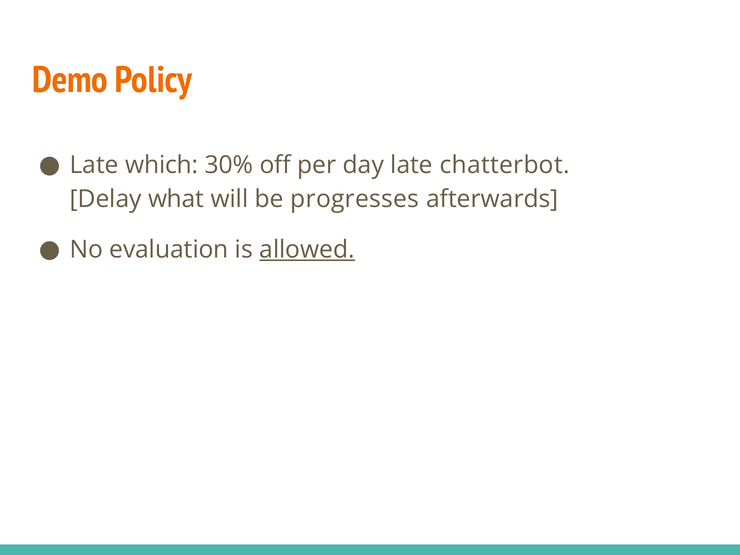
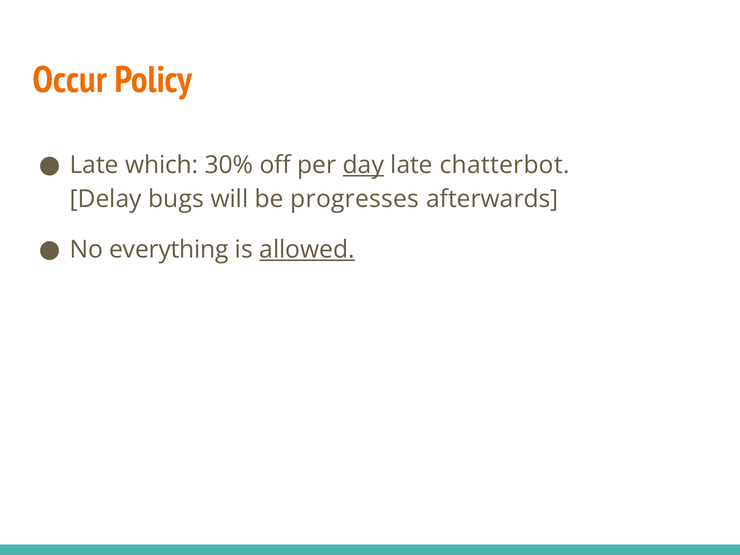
Demo: Demo -> Occur
day underline: none -> present
what: what -> bugs
evaluation: evaluation -> everything
